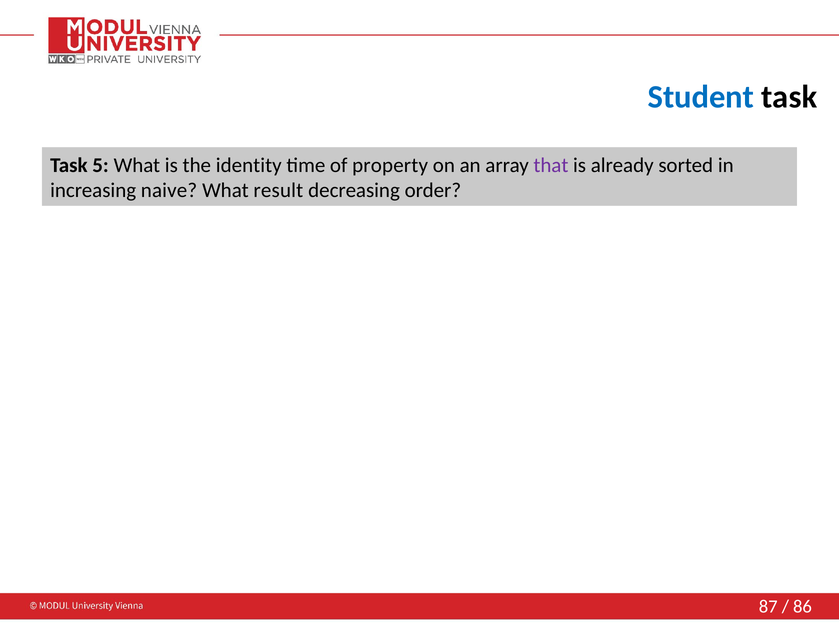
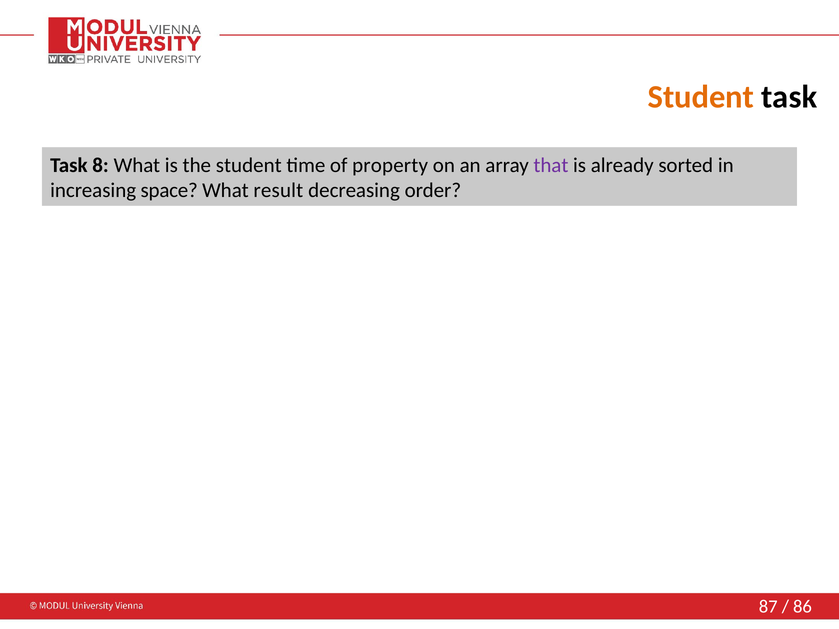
Student at (701, 97) colour: blue -> orange
5: 5 -> 8
the identity: identity -> student
naive: naive -> space
